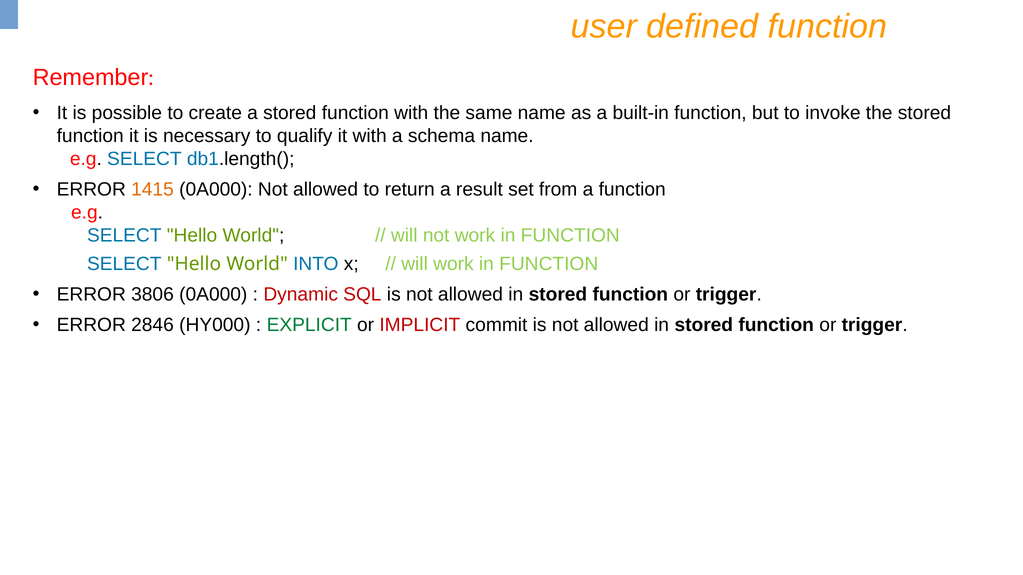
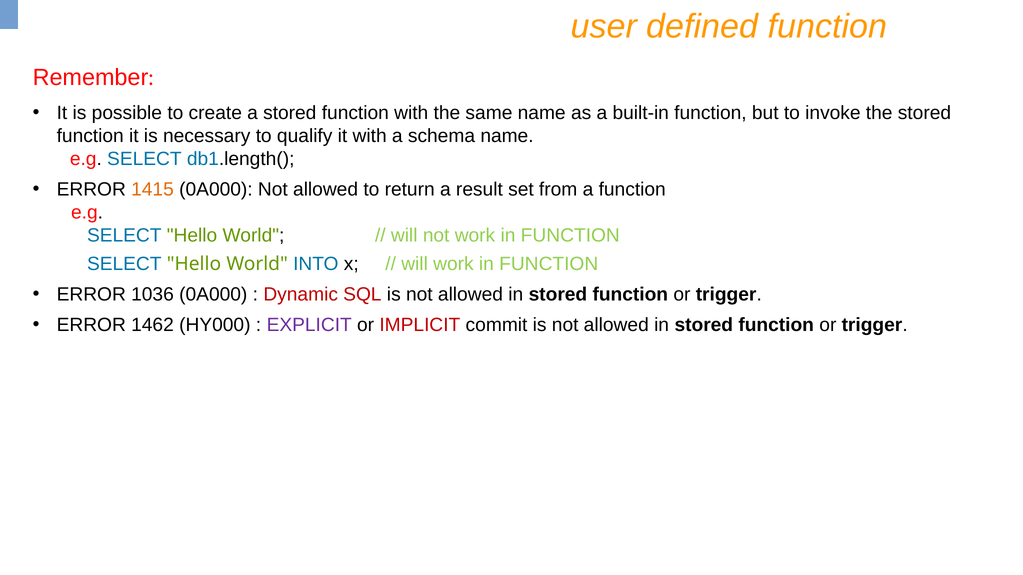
3806: 3806 -> 1036
2846: 2846 -> 1462
EXPLICIT colour: green -> purple
